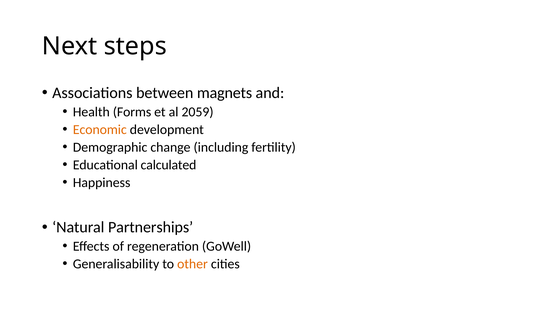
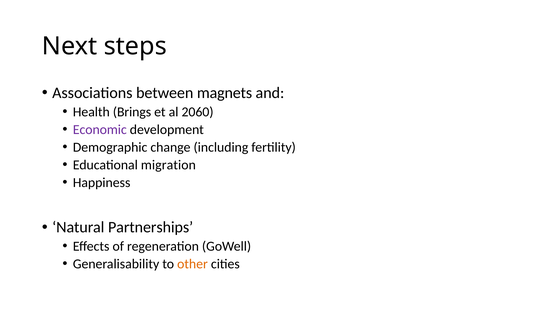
Forms: Forms -> Brings
2059: 2059 -> 2060
Economic colour: orange -> purple
calculated: calculated -> migration
